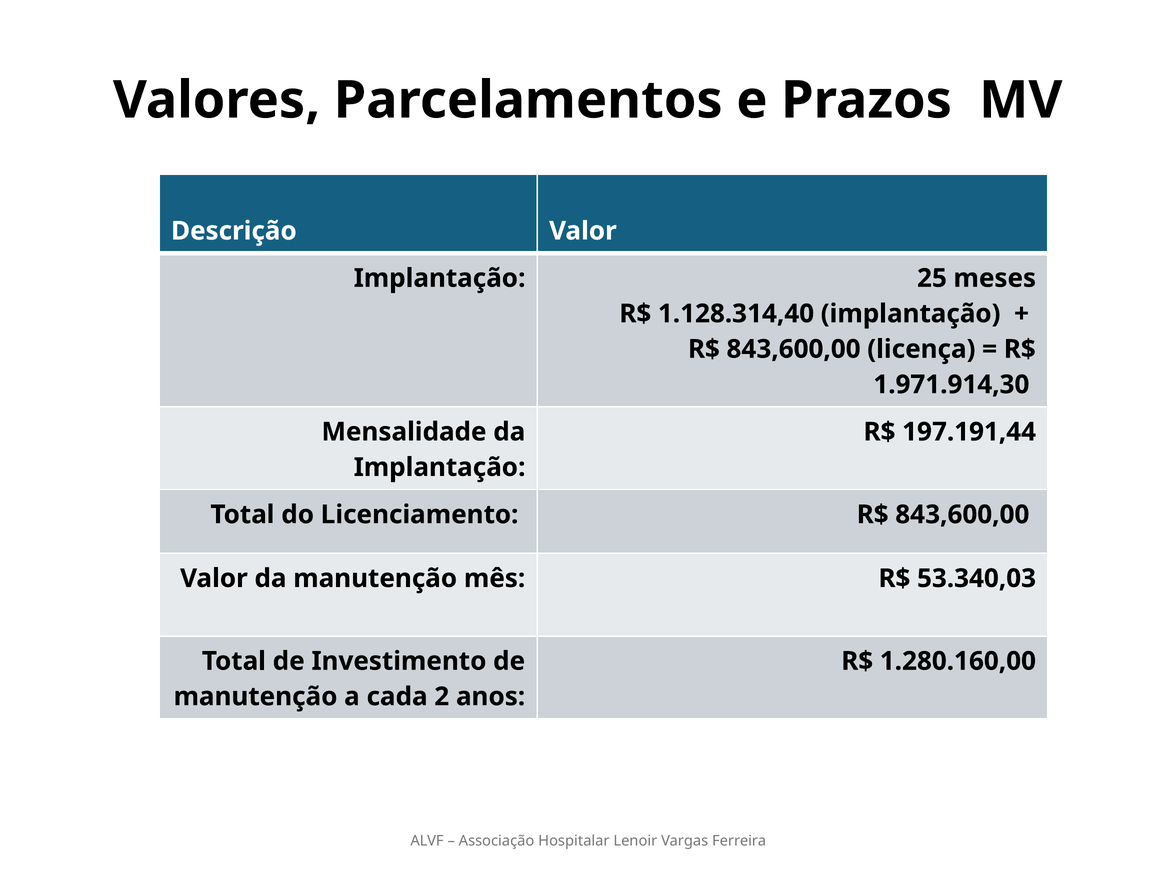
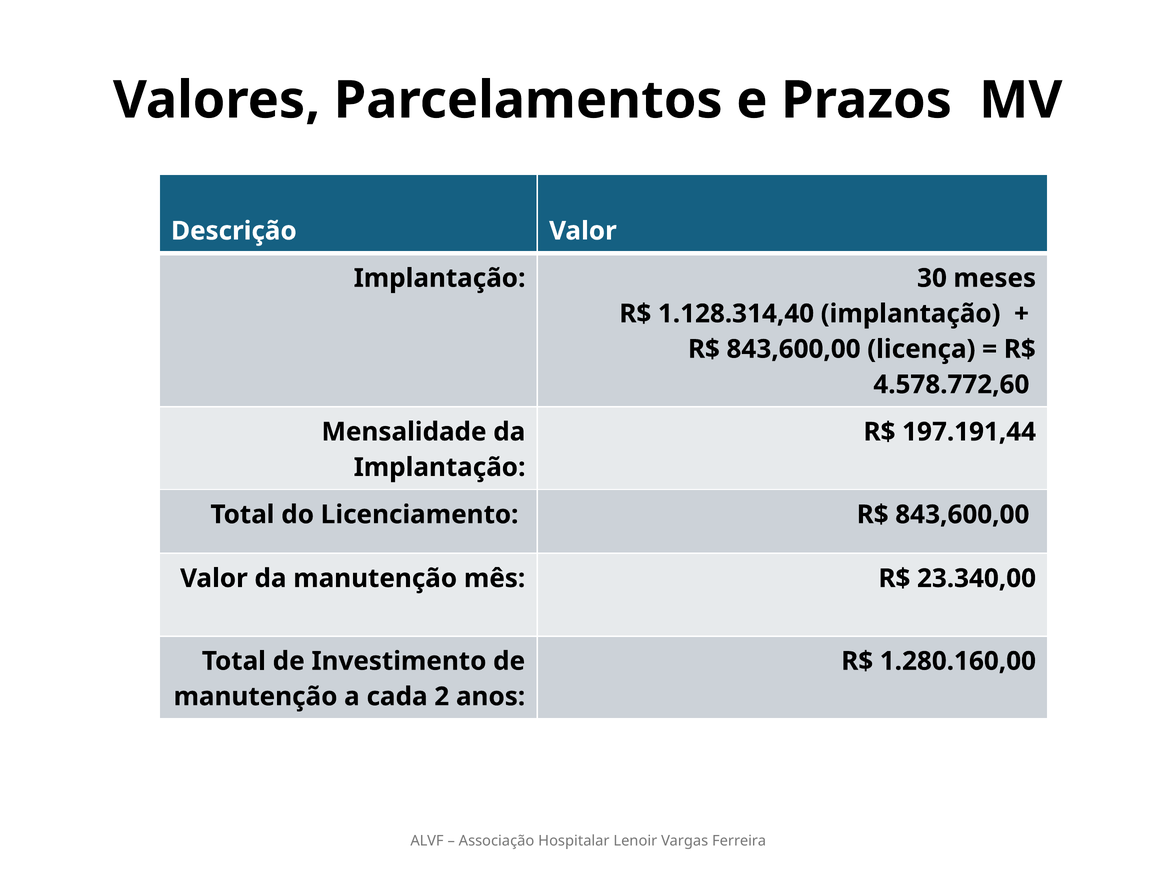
25: 25 -> 30
1.971.914,30: 1.971.914,30 -> 4.578.772,60
53.340,03: 53.340,03 -> 23.340,00
